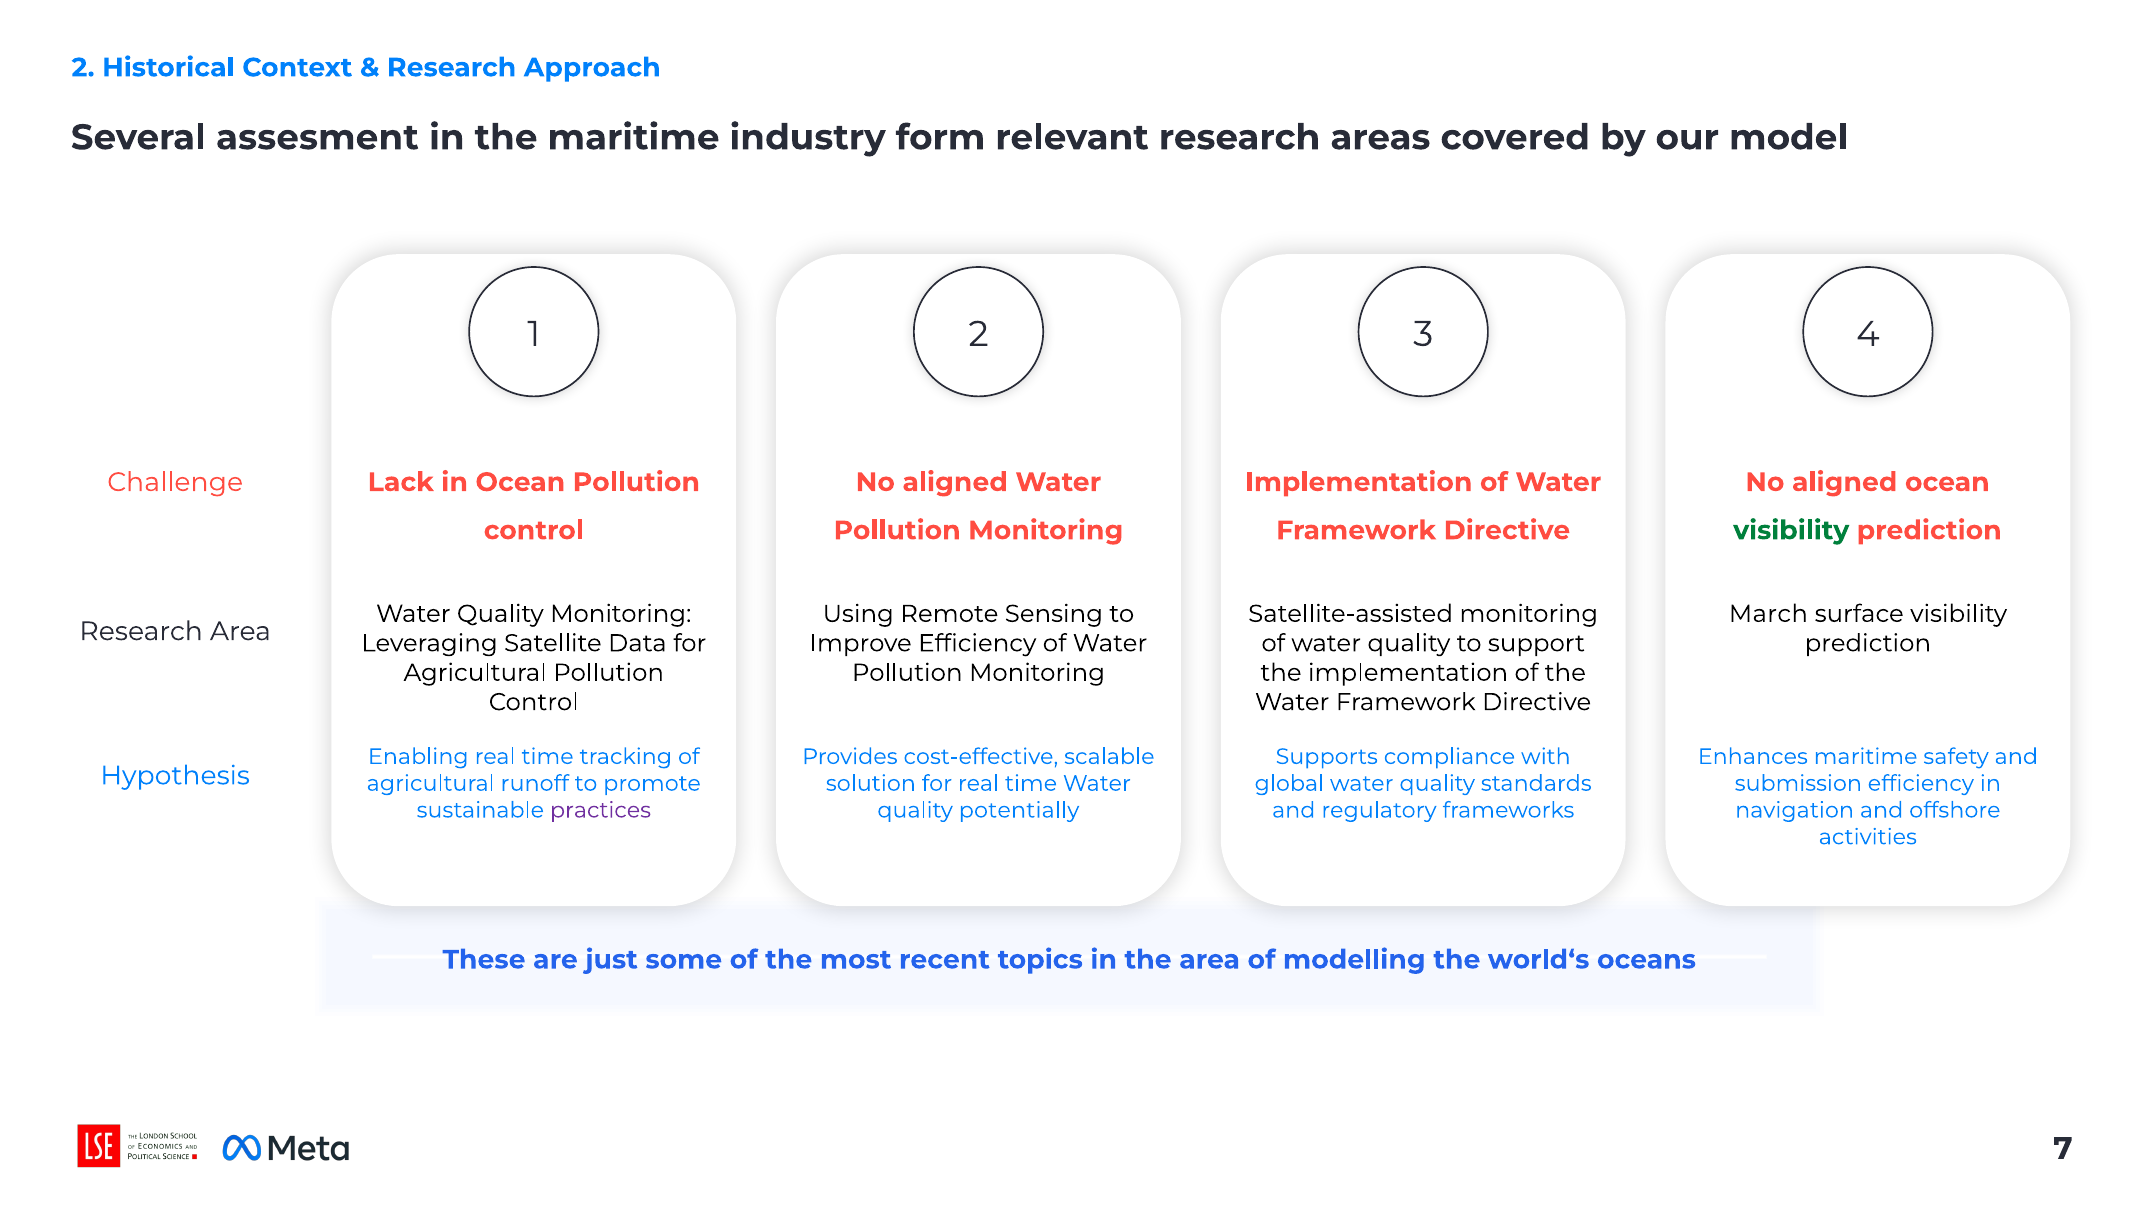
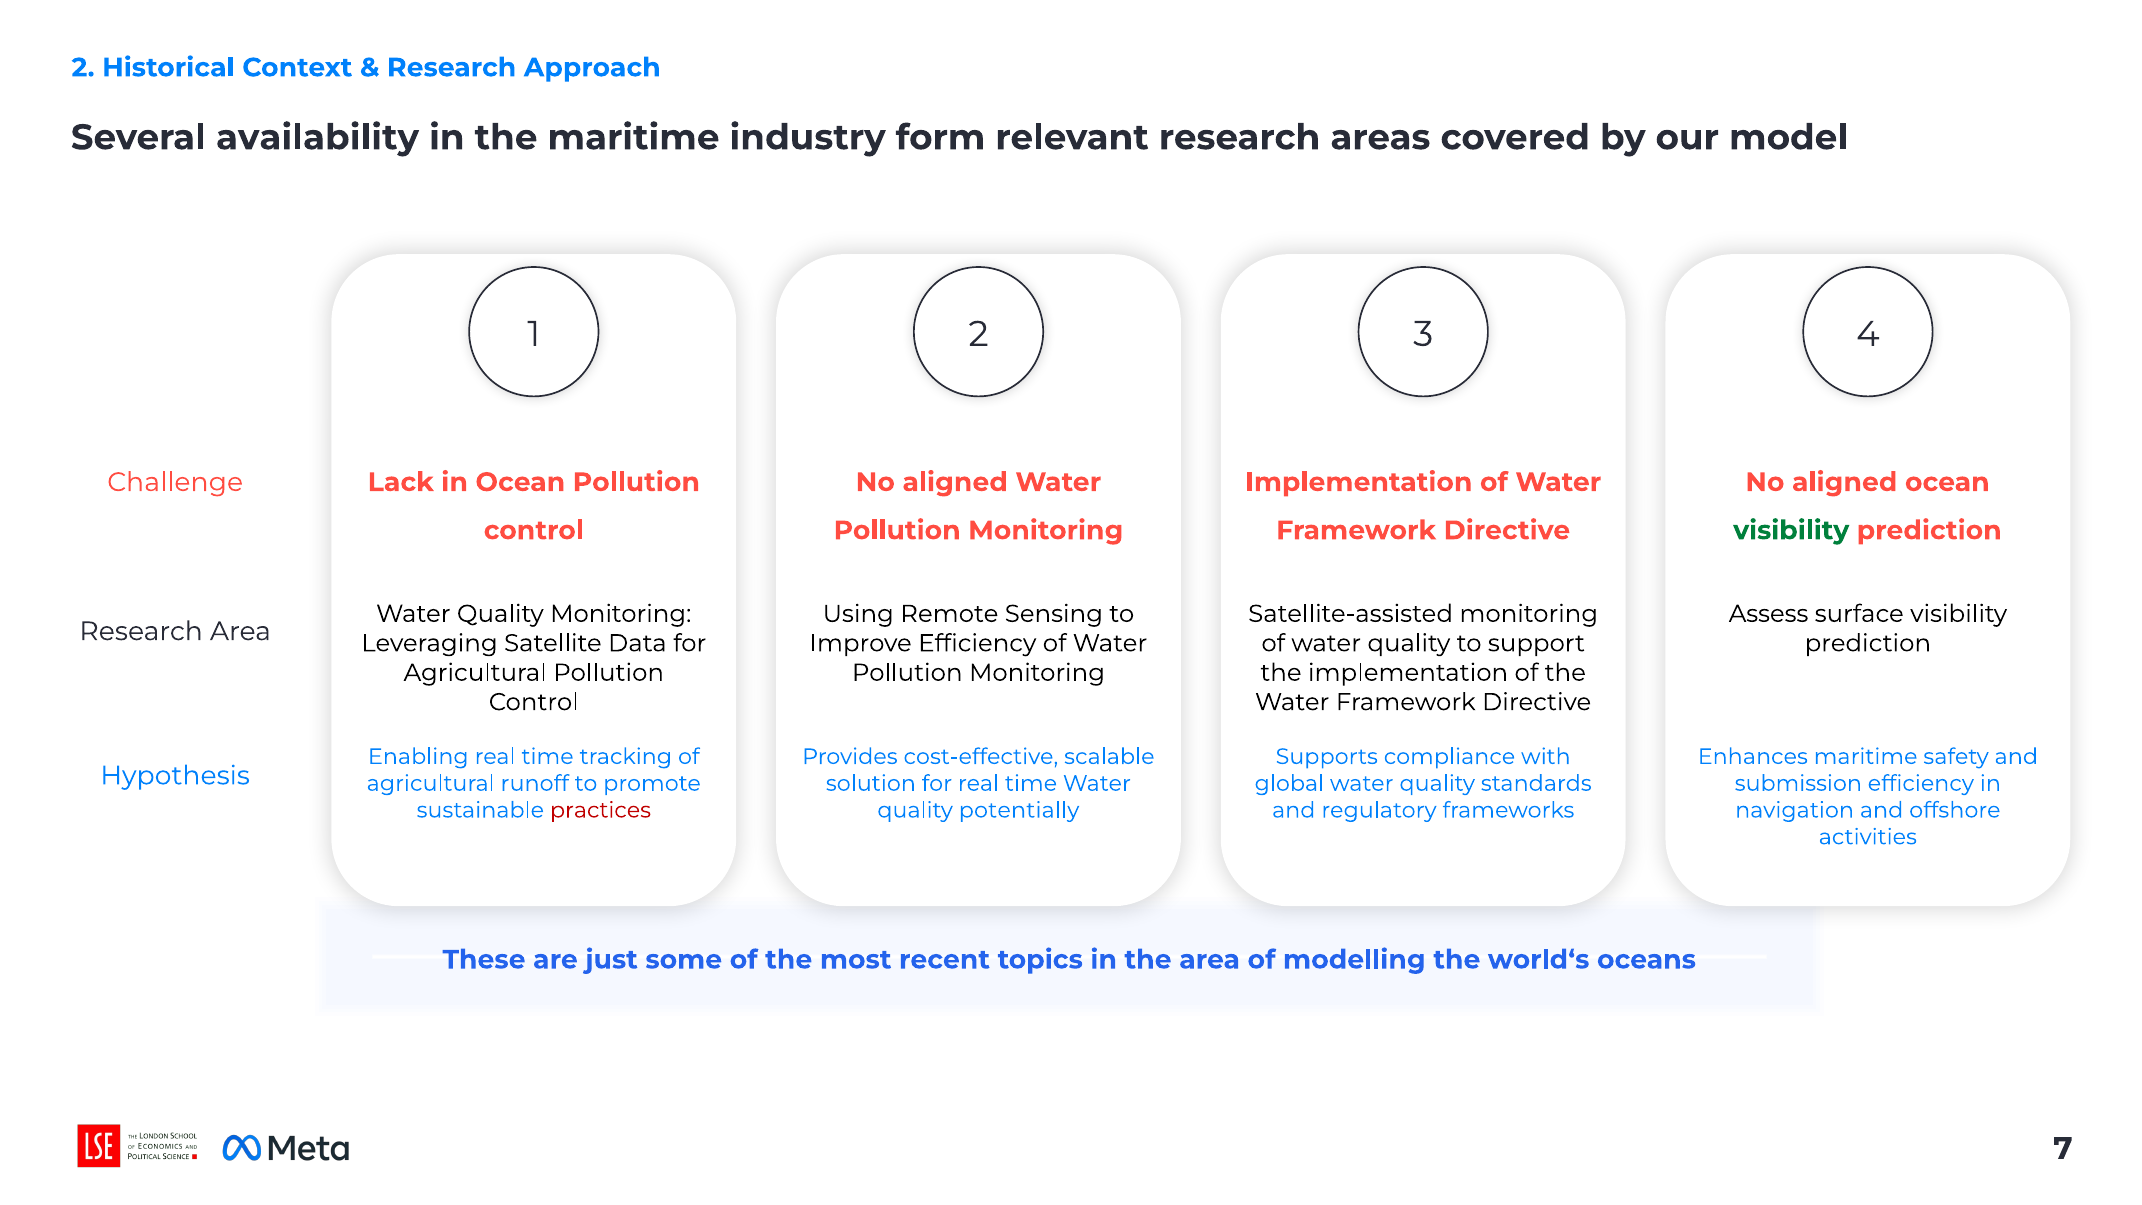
assesment: assesment -> availability
March: March -> Assess
practices colour: purple -> red
